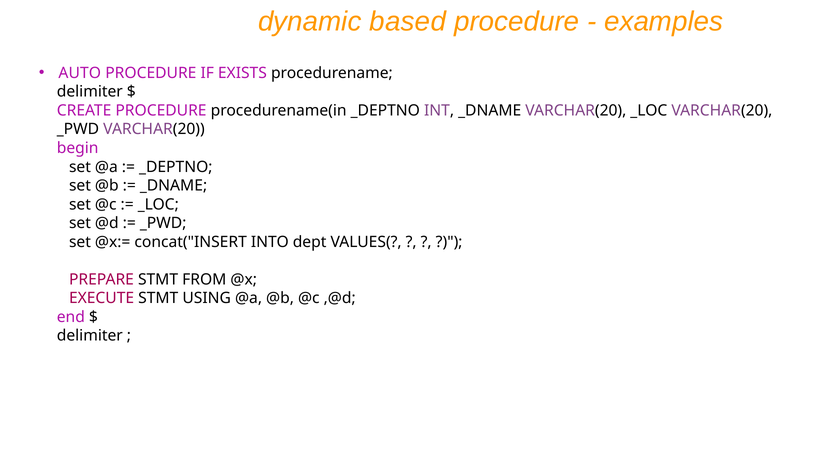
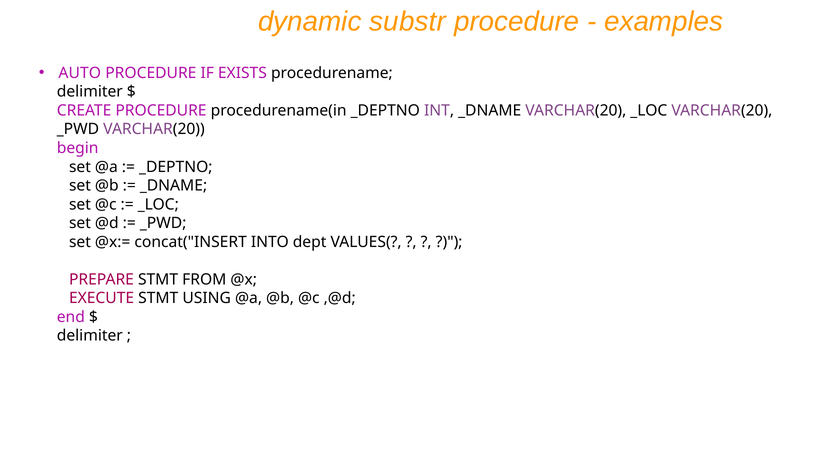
based: based -> substr
